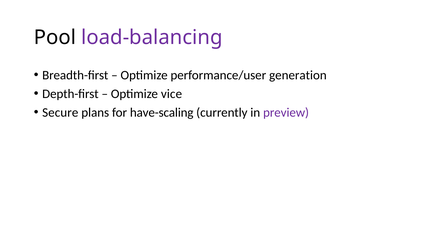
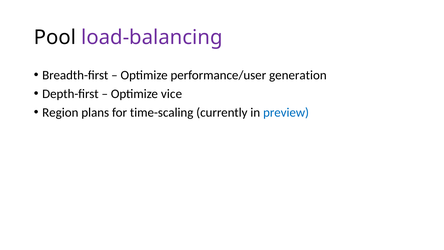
Secure: Secure -> Region
have-scaling: have-scaling -> time-scaling
preview colour: purple -> blue
